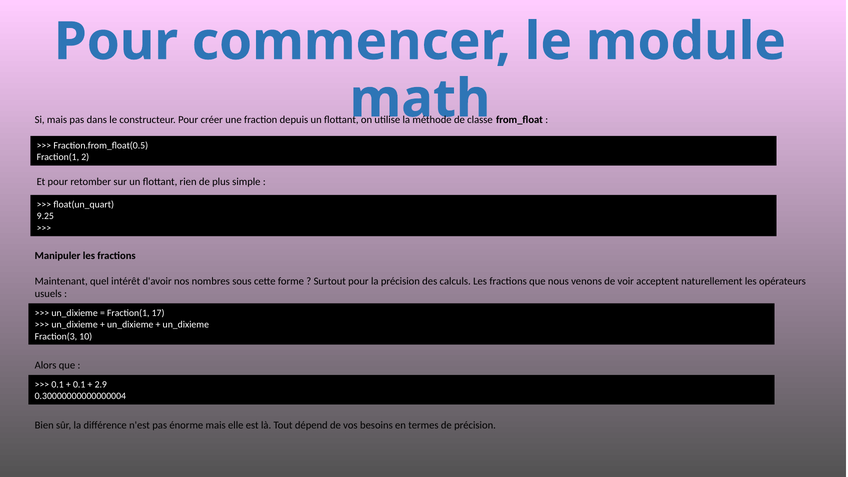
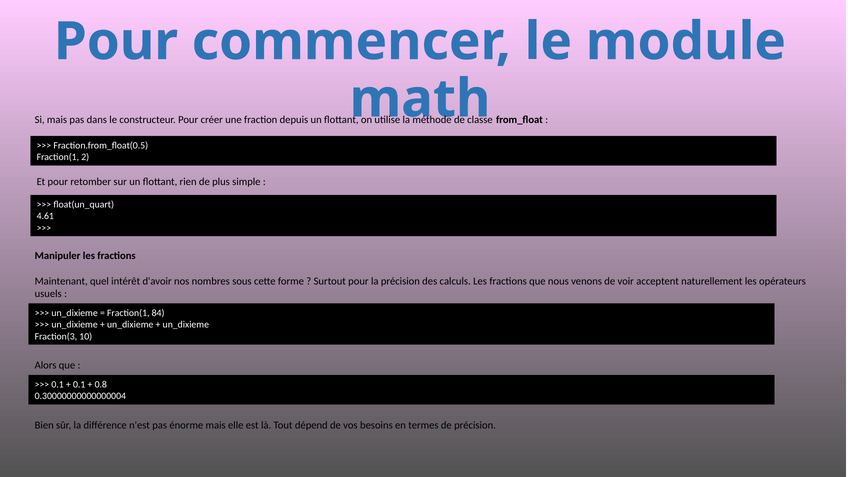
9.25: 9.25 -> 4.61
17: 17 -> 84
2.9: 2.9 -> 0.8
